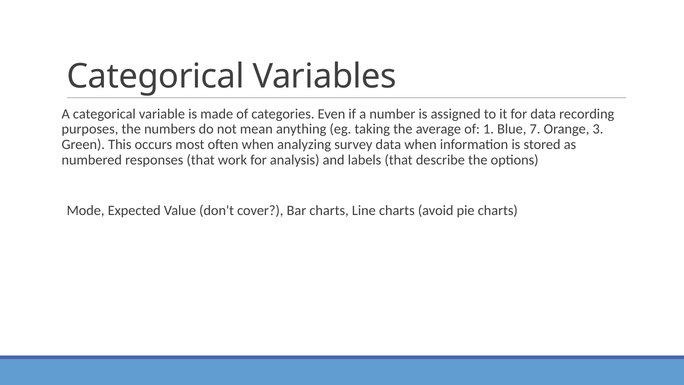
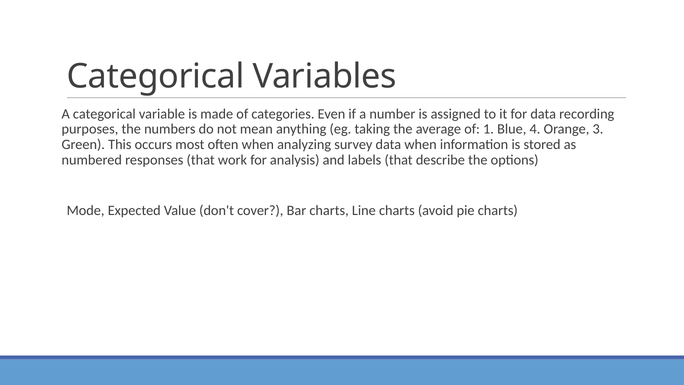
7: 7 -> 4
